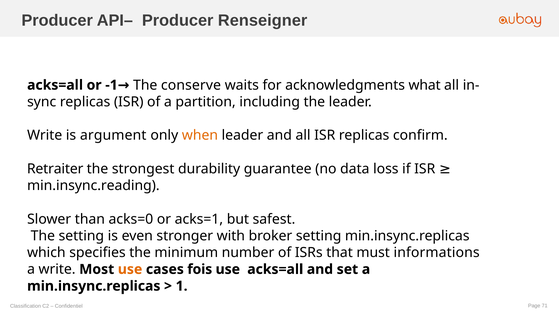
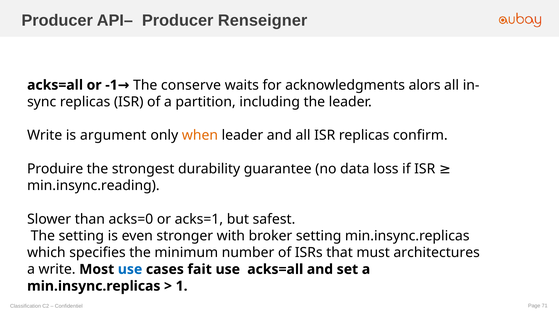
what: what -> alors
Retraiter: Retraiter -> Produire
informations: informations -> architectures
use at (130, 270) colour: orange -> blue
fois: fois -> fait
